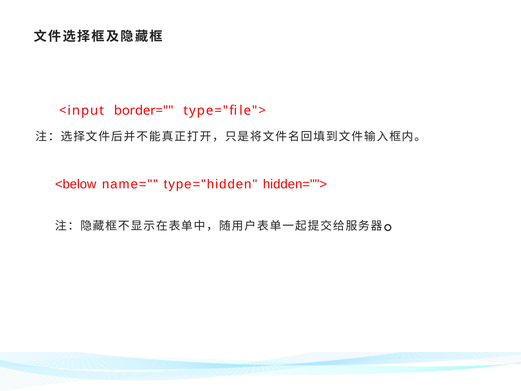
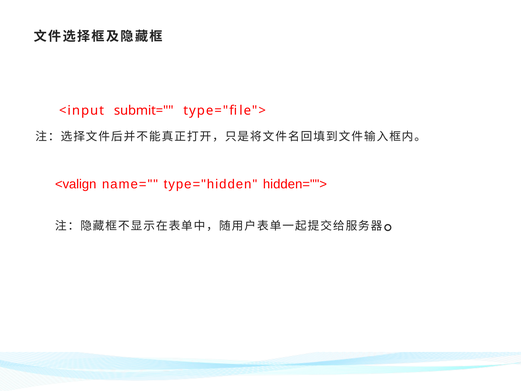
border=: border= -> submit=
<below: <below -> <valign
